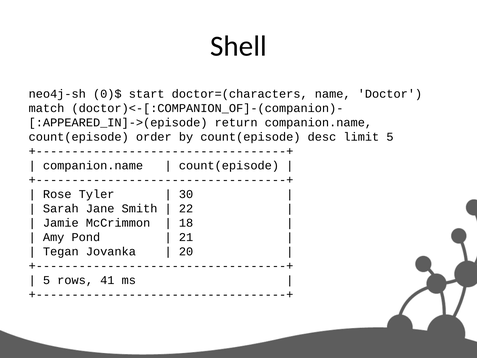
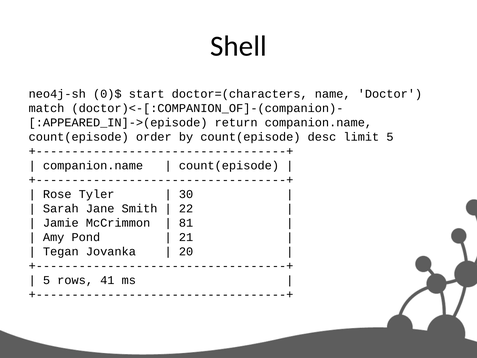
18: 18 -> 81
